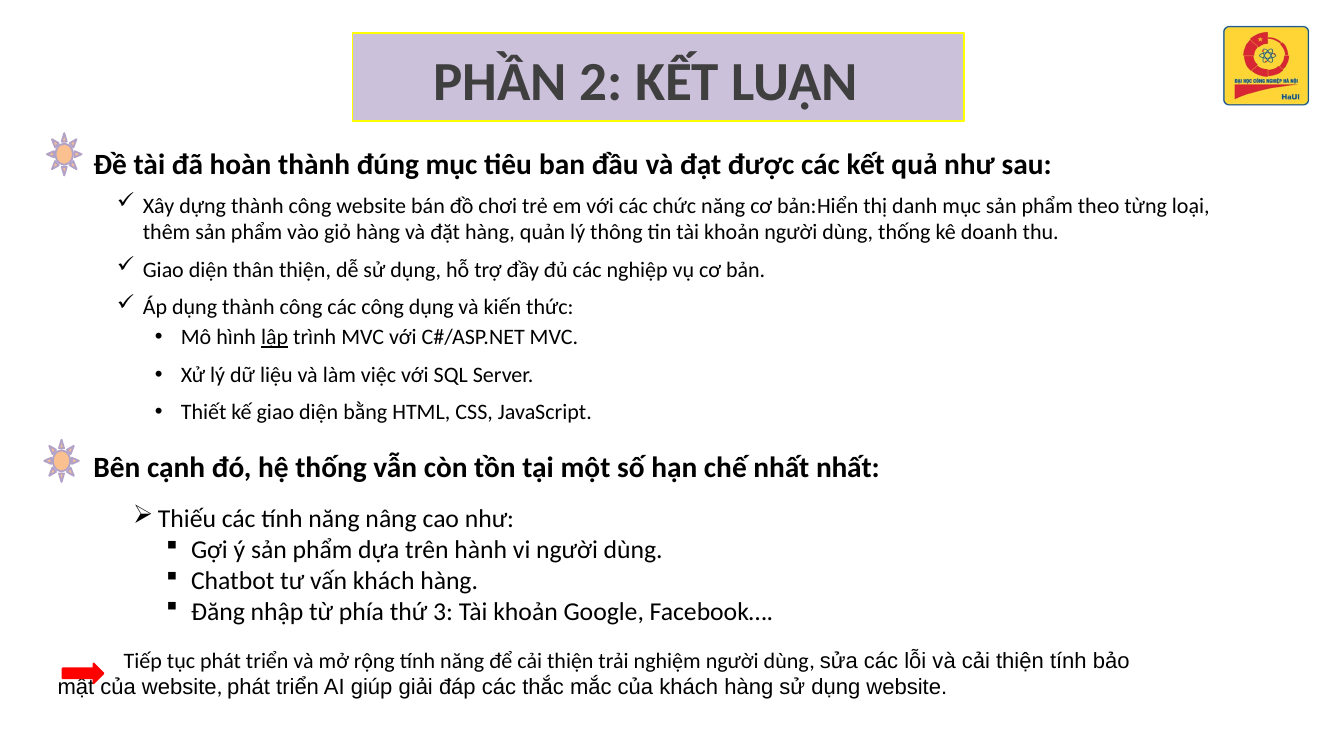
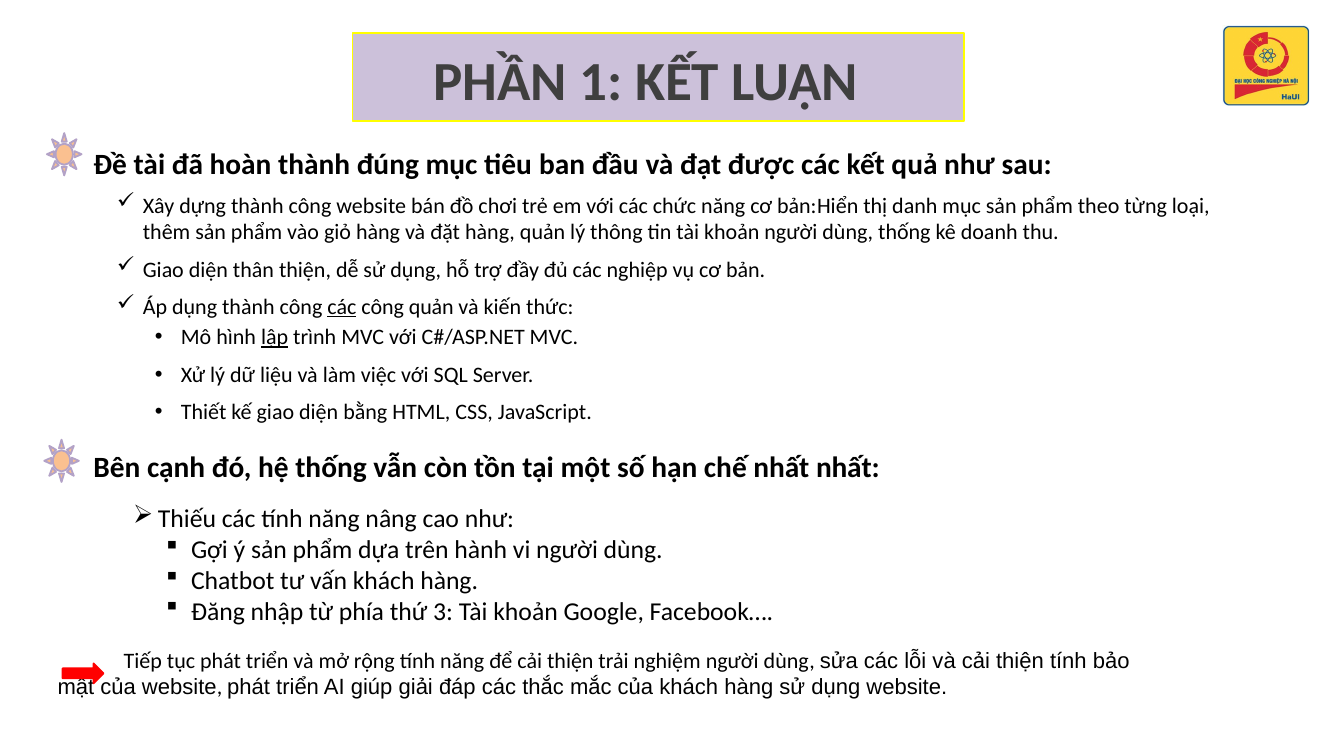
2: 2 -> 1
các at (342, 307) underline: none -> present
công dụng: dụng -> quản
